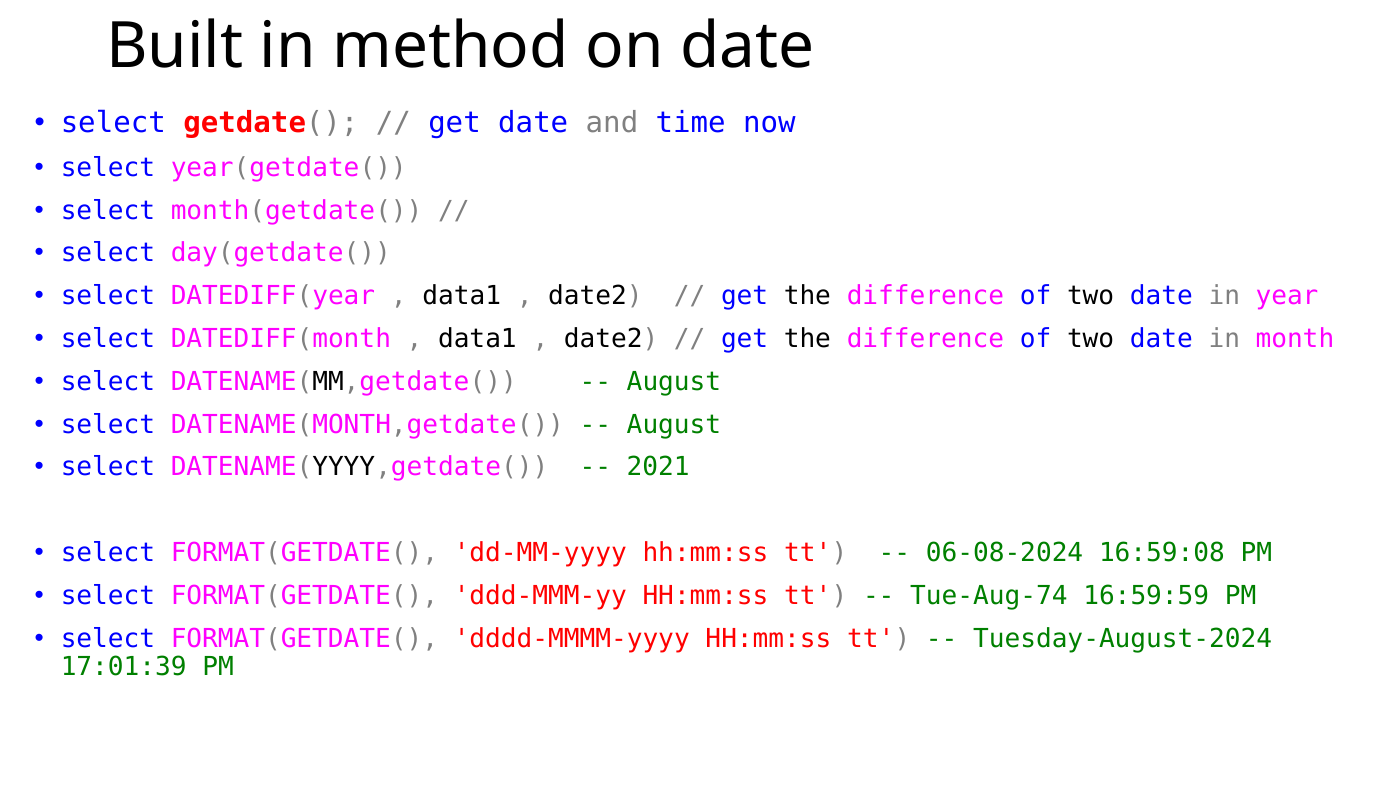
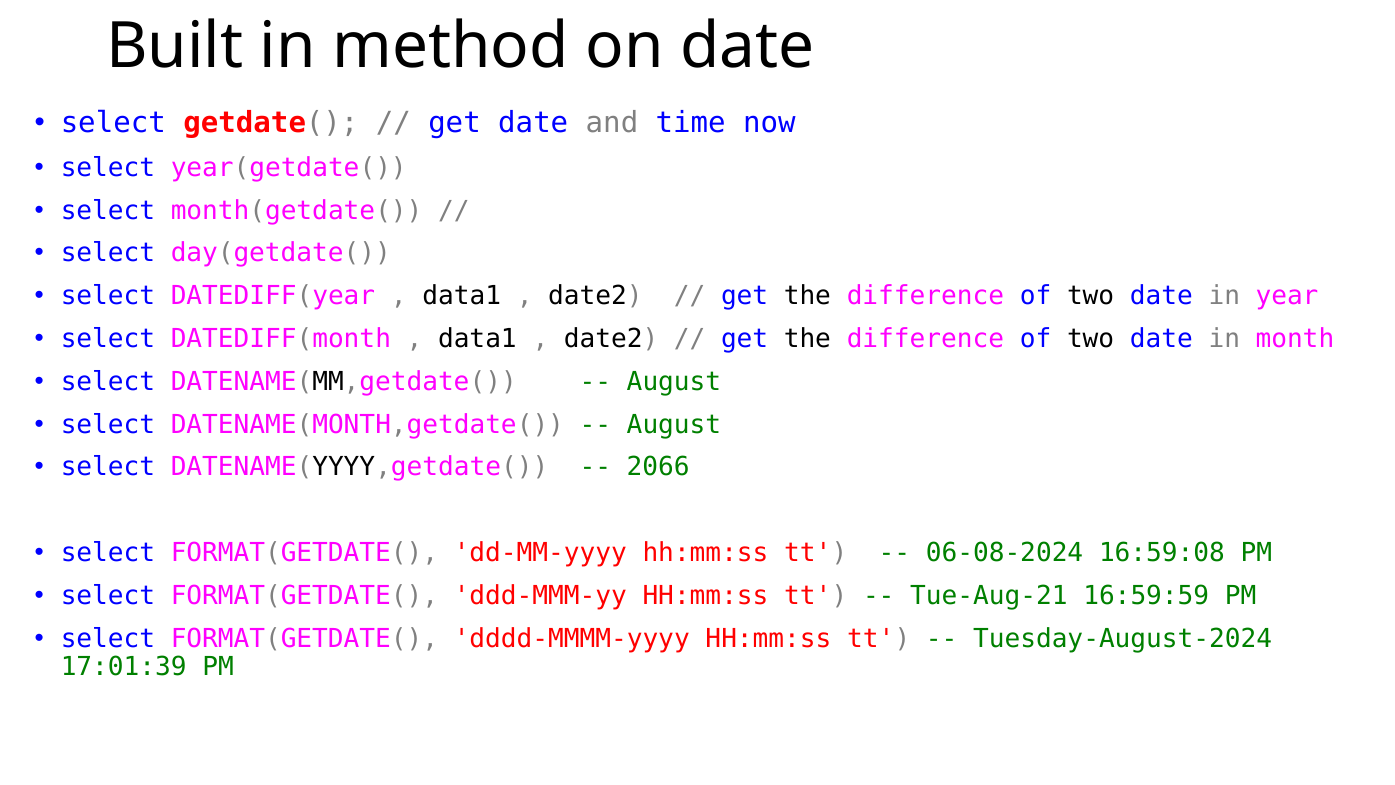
2021: 2021 -> 2066
Tue-Aug-74: Tue-Aug-74 -> Tue-Aug-21
